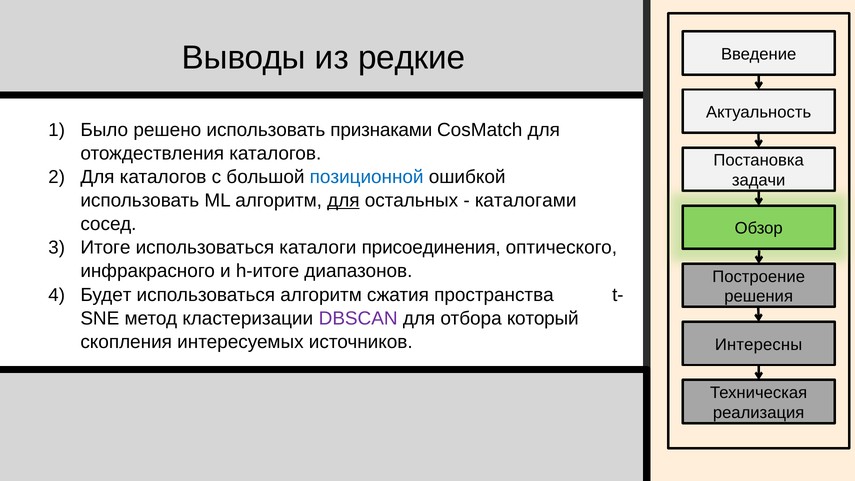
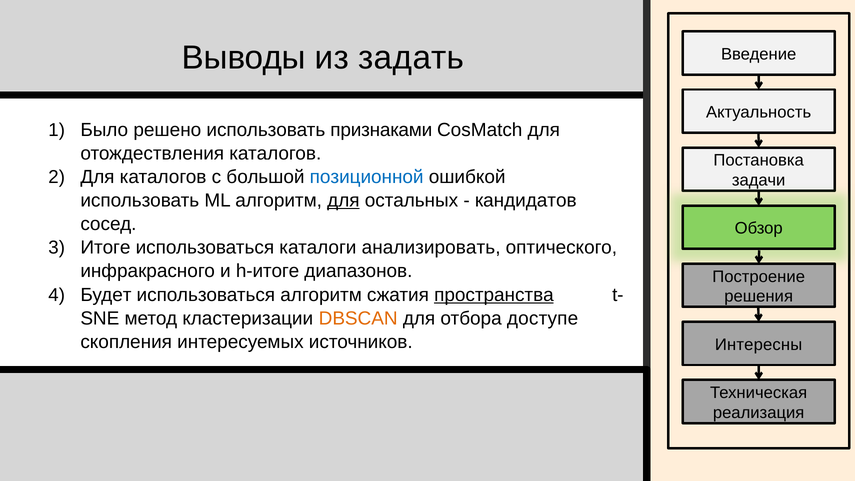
редкие: редкие -> задать
каталогами: каталогами -> кандидатов
присоединения: присоединения -> анализировать
пространства underline: none -> present
DBSCAN colour: purple -> orange
который: который -> доступе
